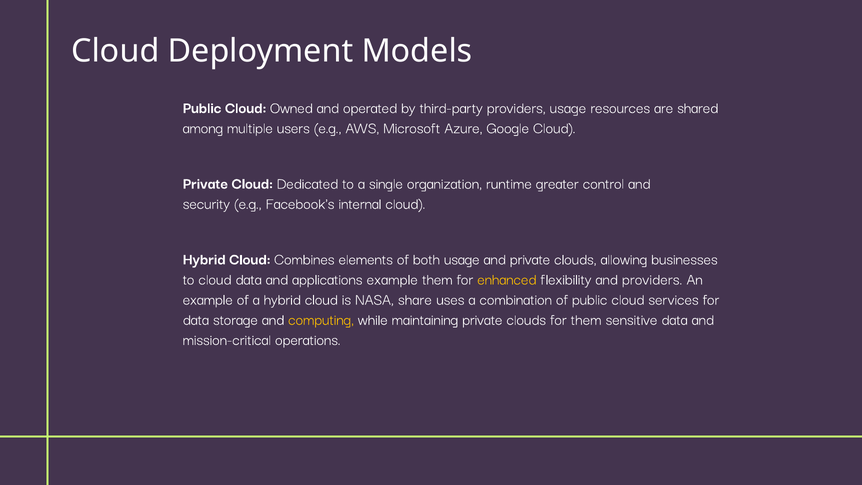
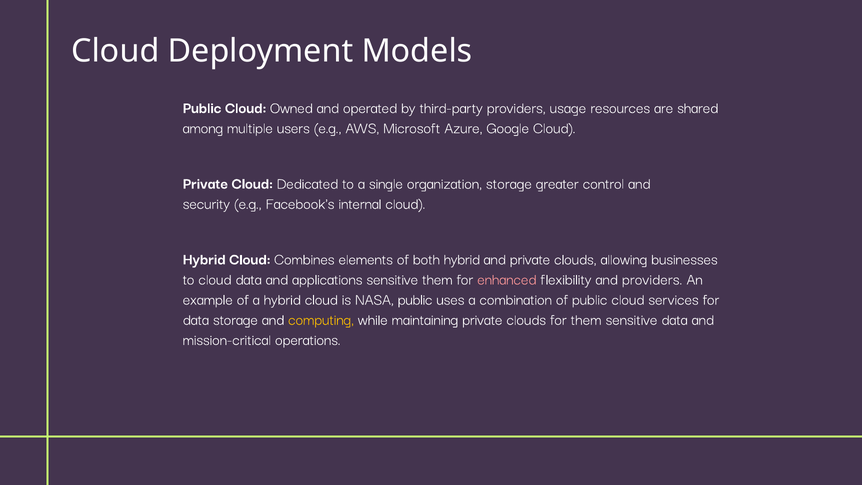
organization runtime: runtime -> storage
both usage: usage -> hybrid
applications example: example -> sensitive
enhanced colour: yellow -> pink
NASA share: share -> public
